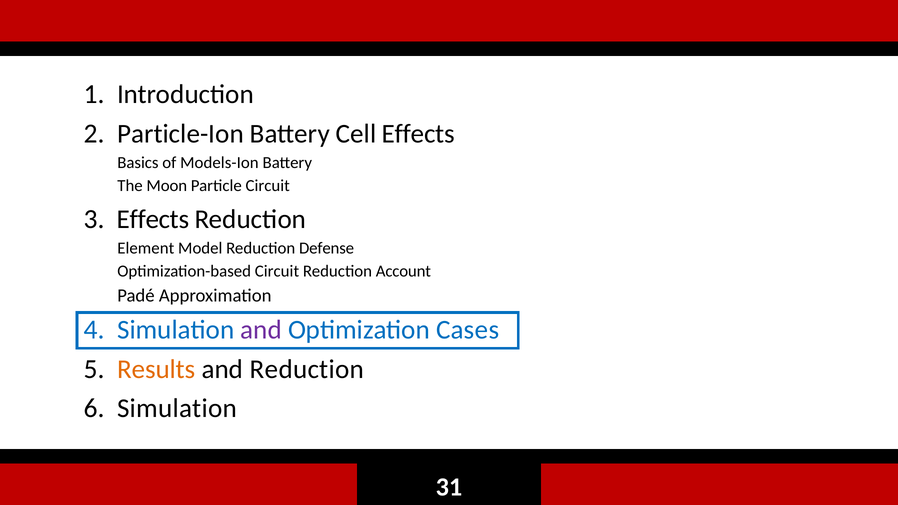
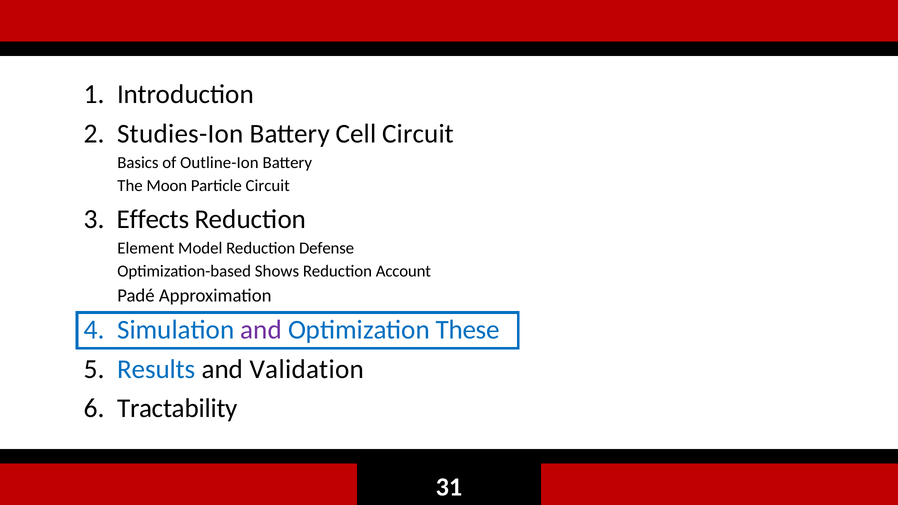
Particle-Ion: Particle-Ion -> Studies-Ion
Cell Effects: Effects -> Circuit
Models-Ion: Models-Ion -> Outline-Ion
Optimization-based Circuit: Circuit -> Shows
Cases: Cases -> These
Results colour: orange -> blue
and Reduction: Reduction -> Validation
Simulation at (177, 408): Simulation -> Tractability
